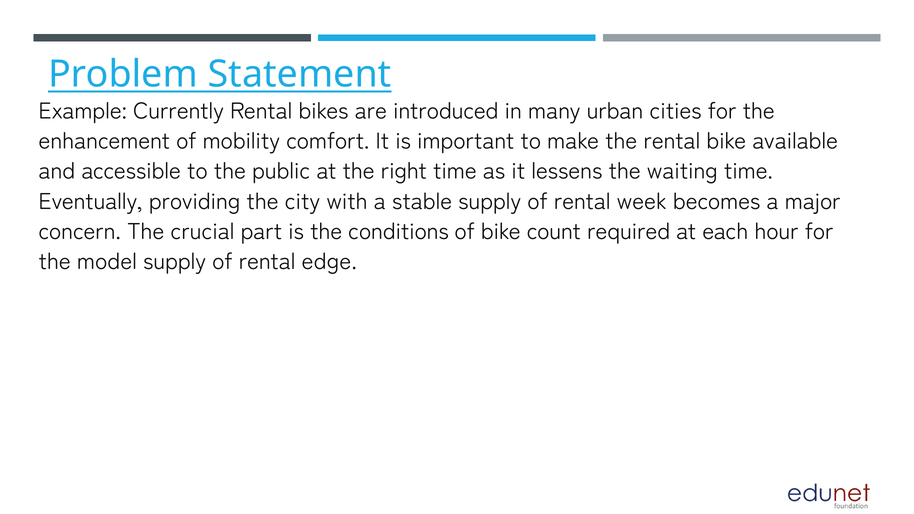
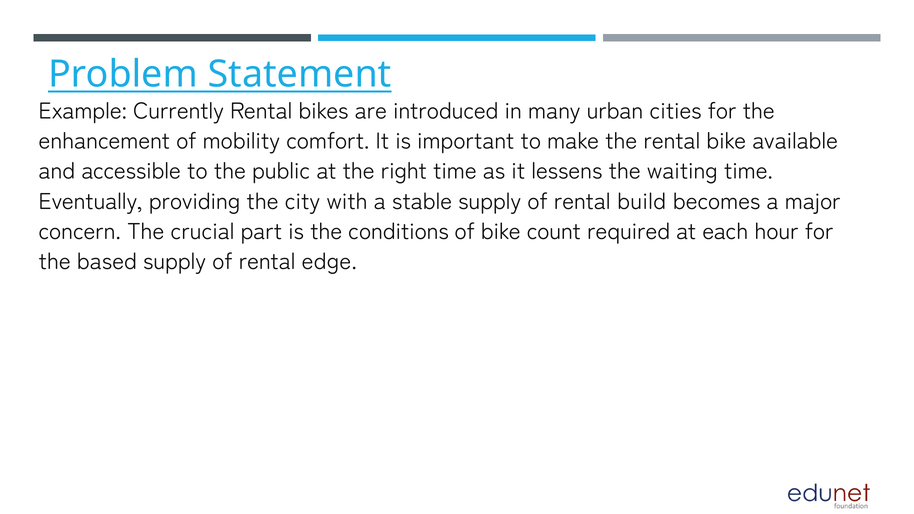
week: week -> build
model: model -> based
